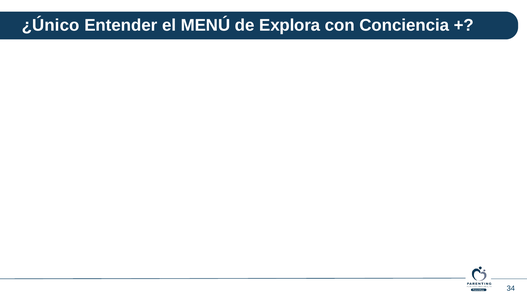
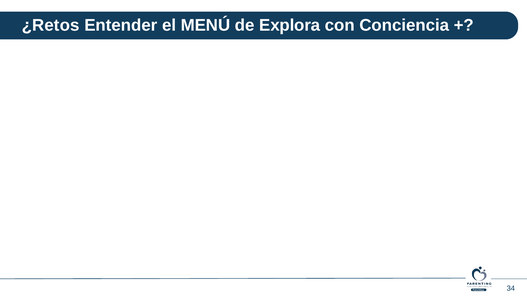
¿Único: ¿Único -> ¿Retos
